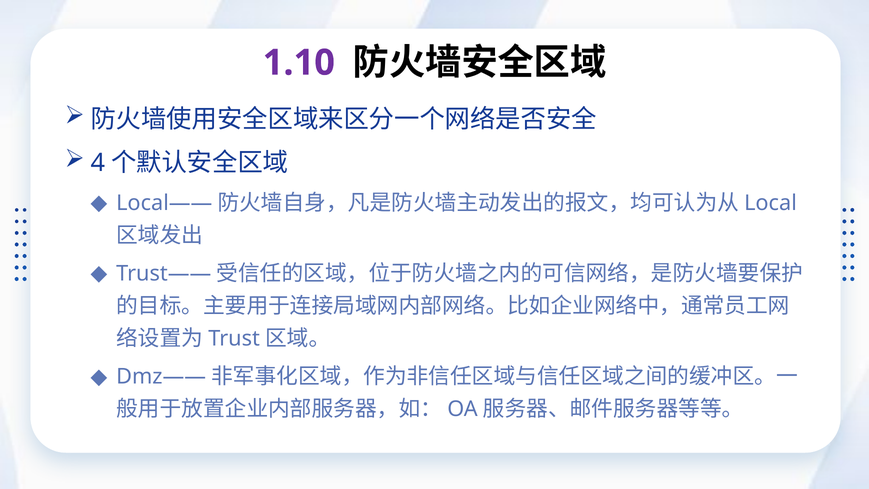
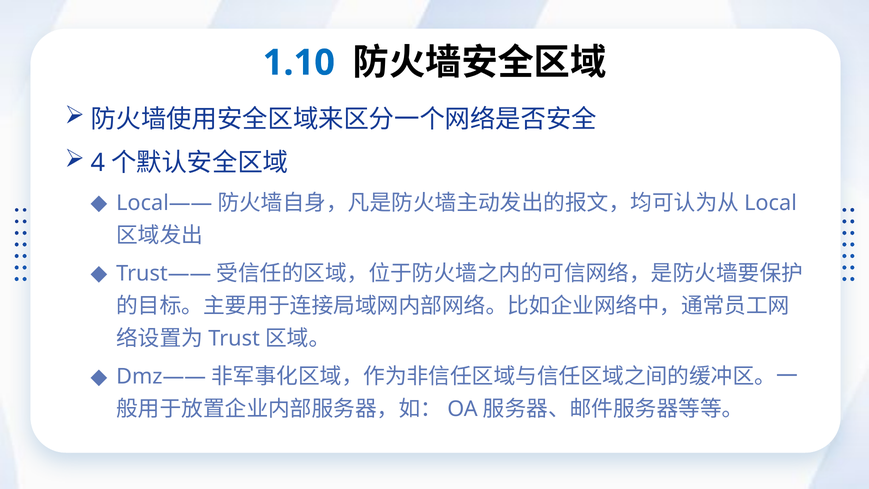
1.10 colour: purple -> blue
